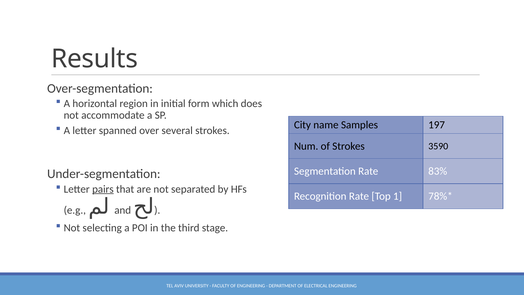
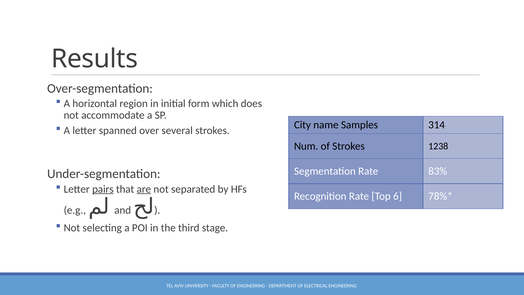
197: 197 -> 314
3590: 3590 -> 1238
are underline: none -> present
1: 1 -> 6
